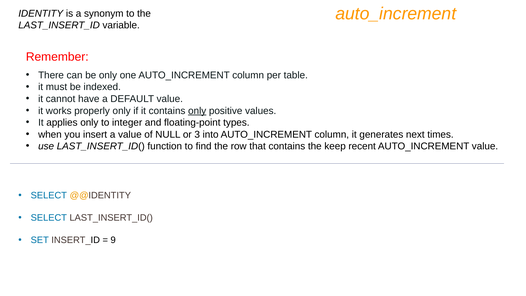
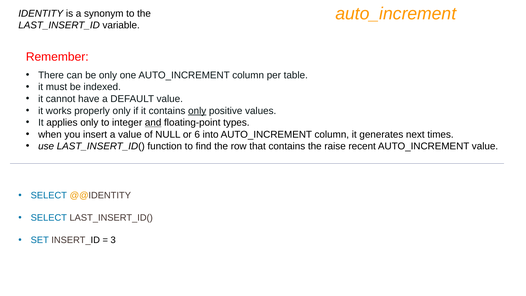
and underline: none -> present
3: 3 -> 6
keep: keep -> raise
9: 9 -> 3
